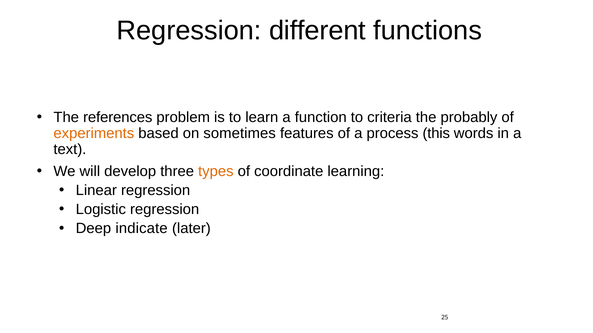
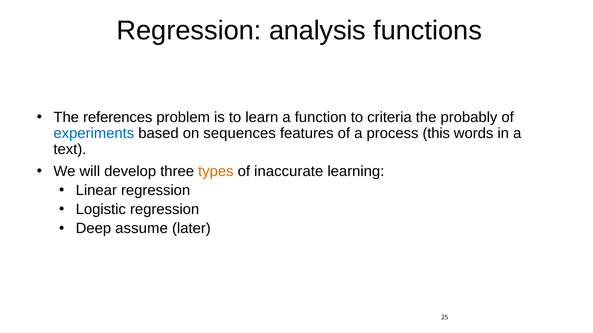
different: different -> analysis
experiments colour: orange -> blue
sometimes: sometimes -> sequences
coordinate: coordinate -> inaccurate
indicate: indicate -> assume
